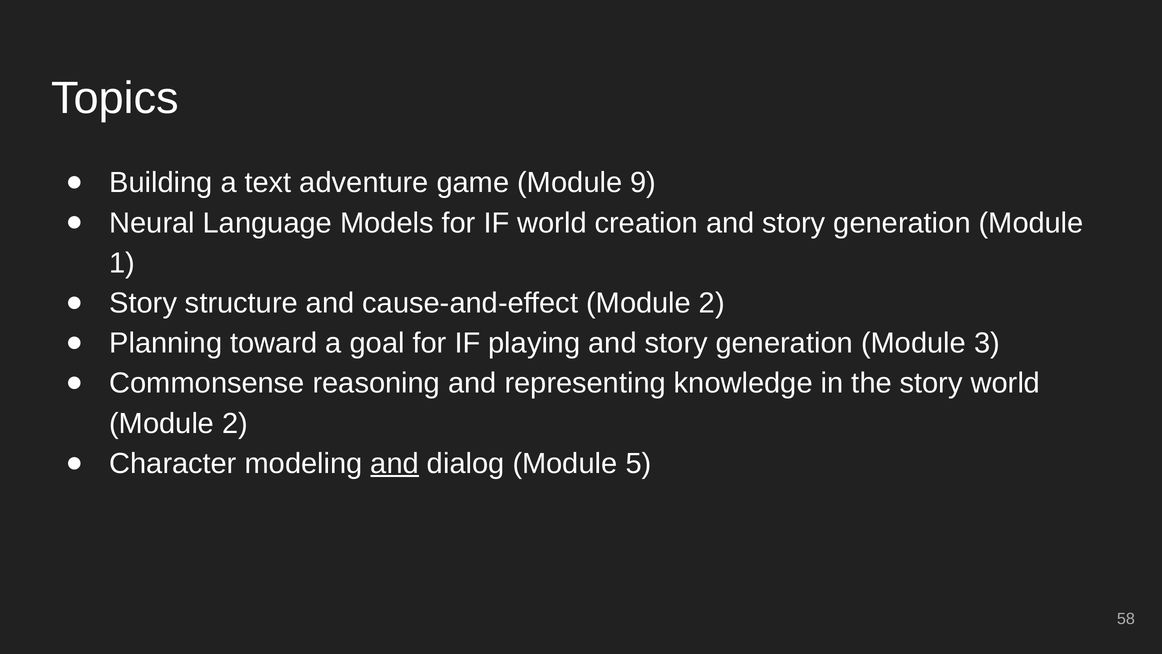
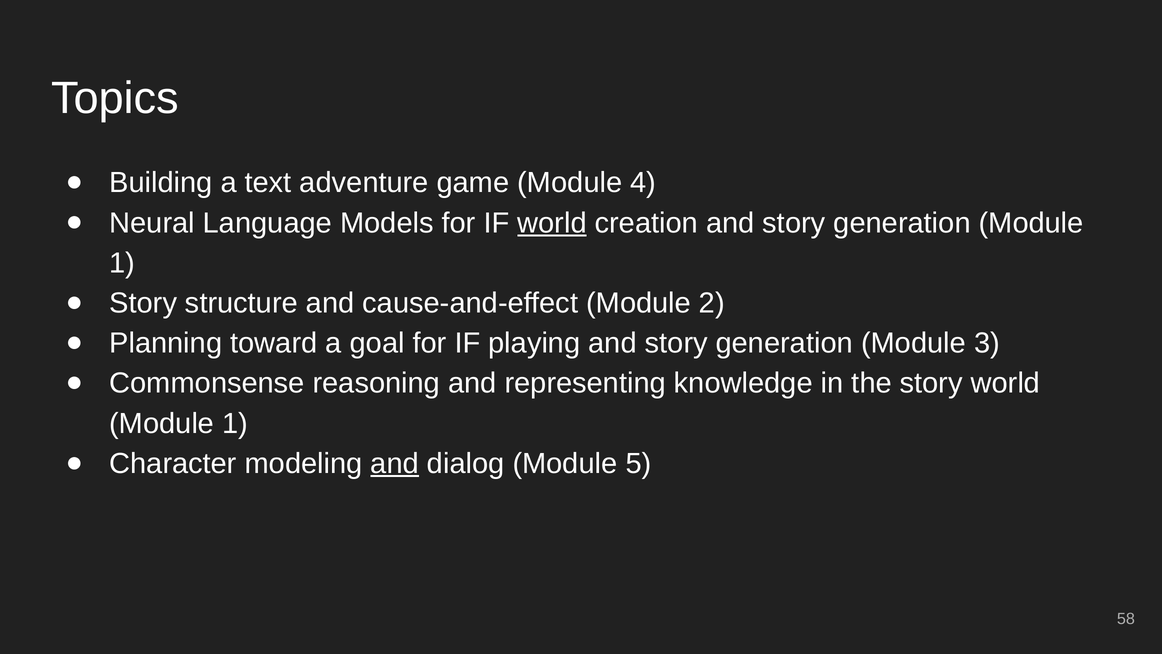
9: 9 -> 4
world at (552, 223) underline: none -> present
2 at (235, 423): 2 -> 1
